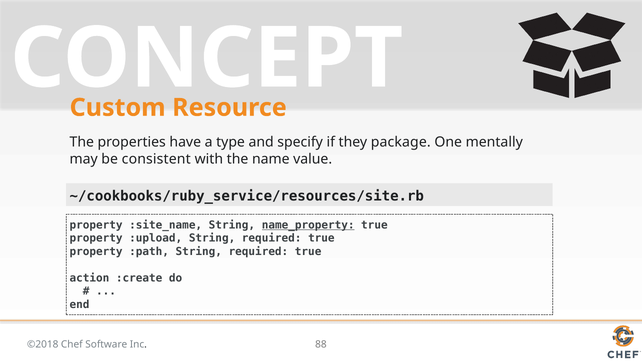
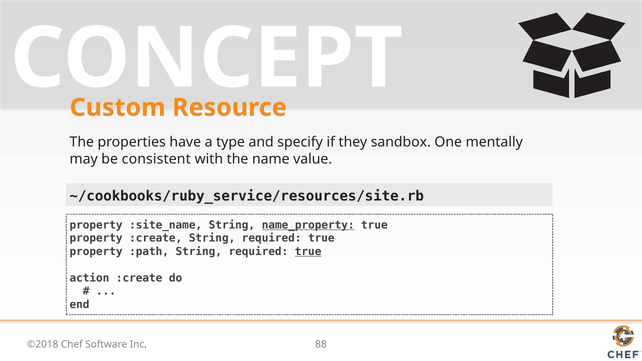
package: package -> sandbox
property :upload: :upload -> :create
true at (308, 252) underline: none -> present
